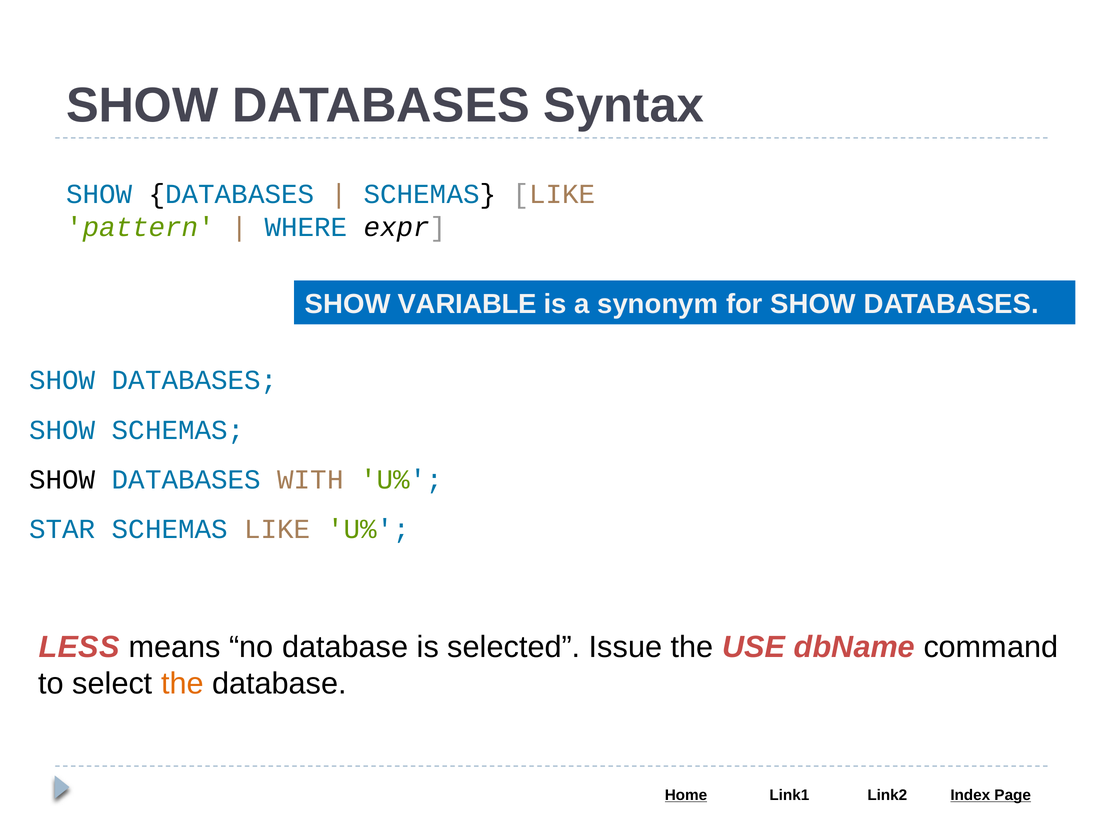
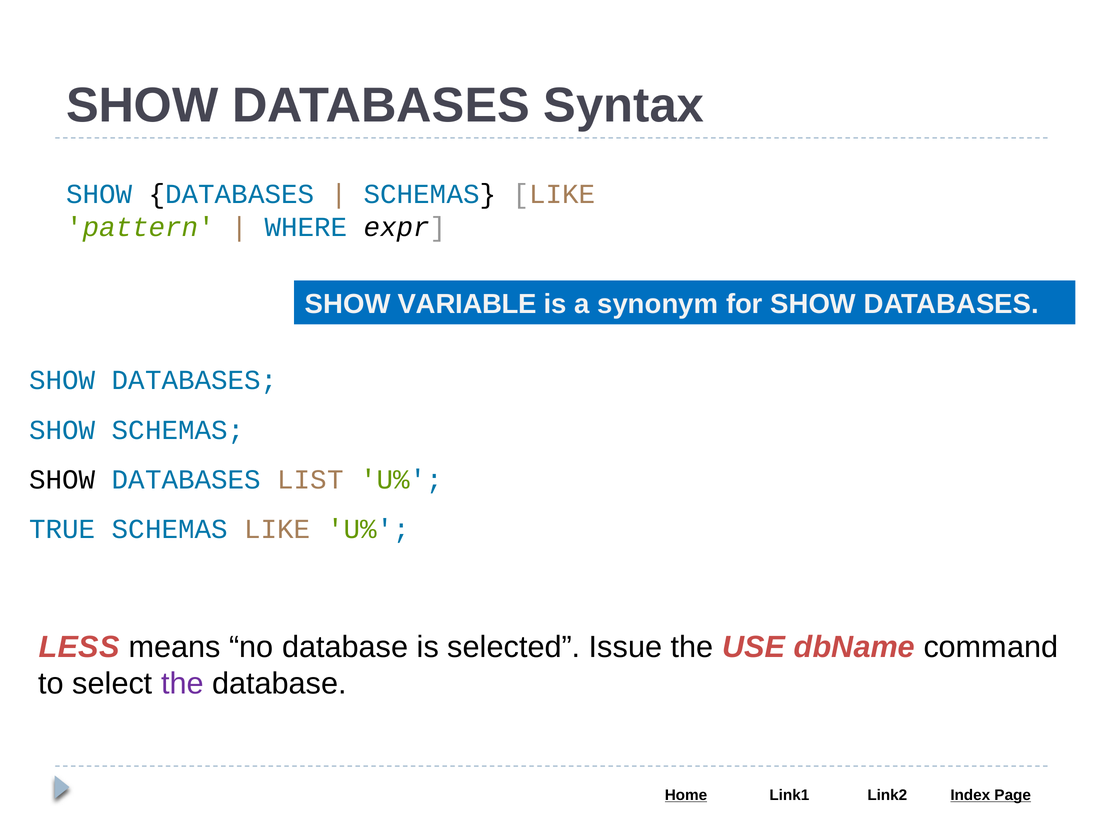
WITH: WITH -> LIST
STAR: STAR -> TRUE
the at (182, 684) colour: orange -> purple
